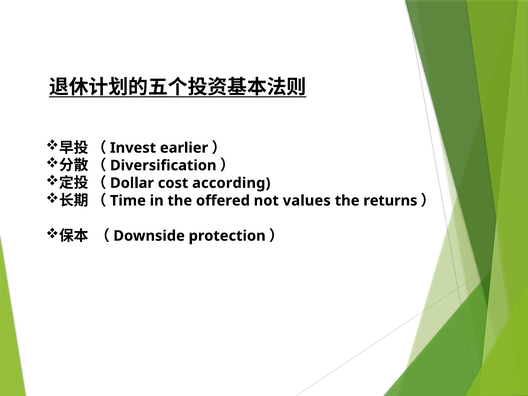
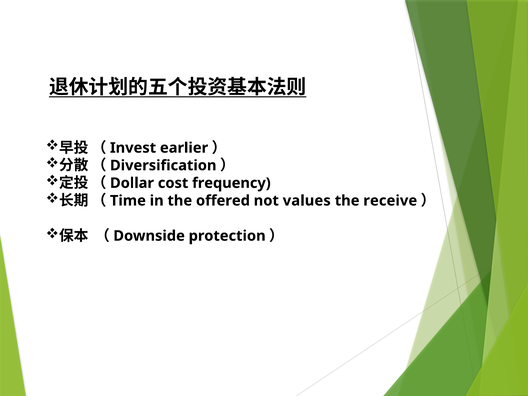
according: according -> frequency
returns: returns -> receive
